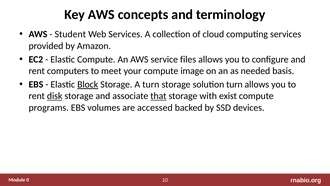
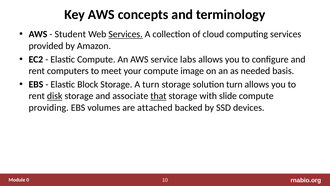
Services at (126, 34) underline: none -> present
files: files -> labs
Block underline: present -> none
exist: exist -> slide
programs: programs -> providing
accessed: accessed -> attached
